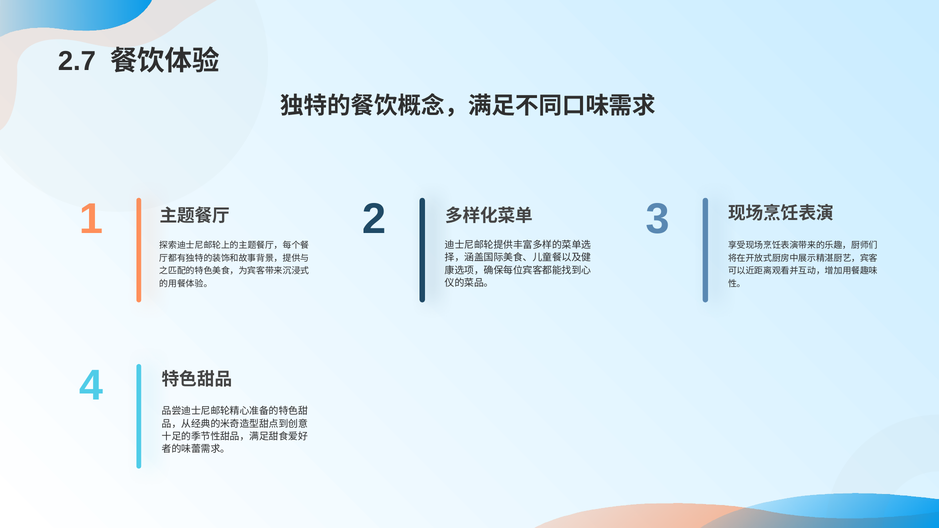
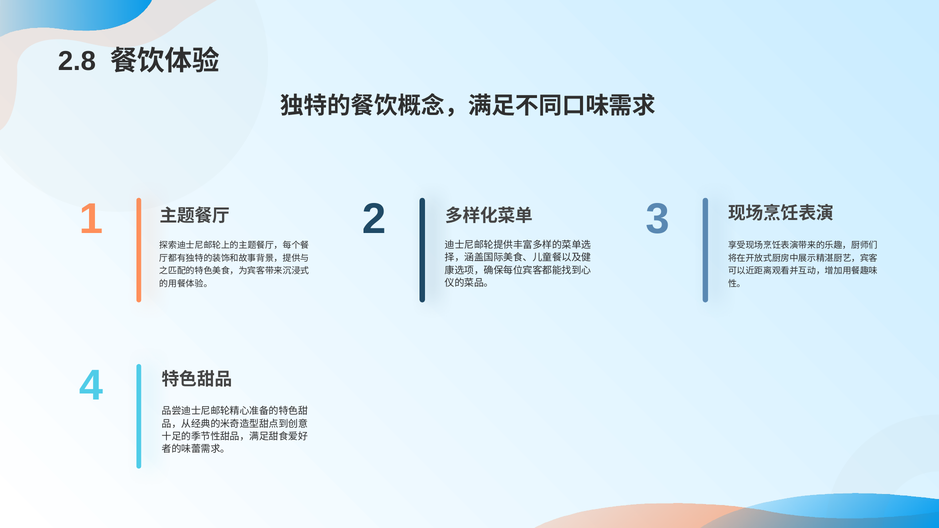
2.7: 2.7 -> 2.8
